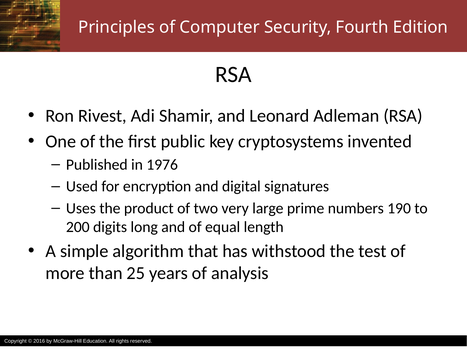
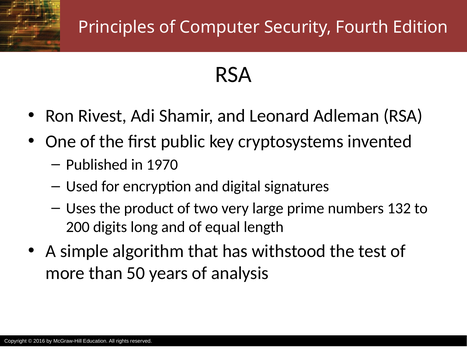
1976: 1976 -> 1970
190: 190 -> 132
25: 25 -> 50
